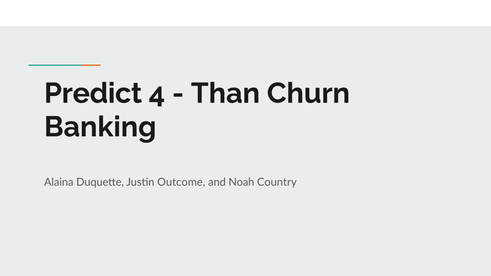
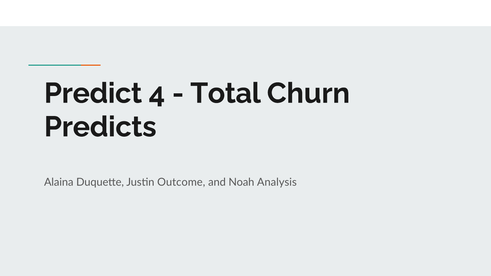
Than: Than -> Total
Banking: Banking -> Predicts
Country: Country -> Analysis
